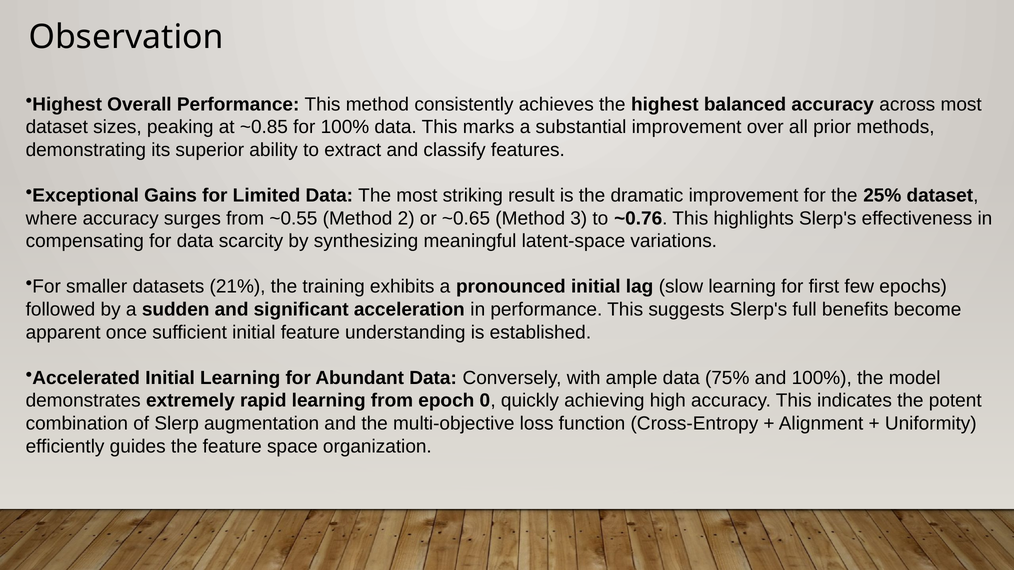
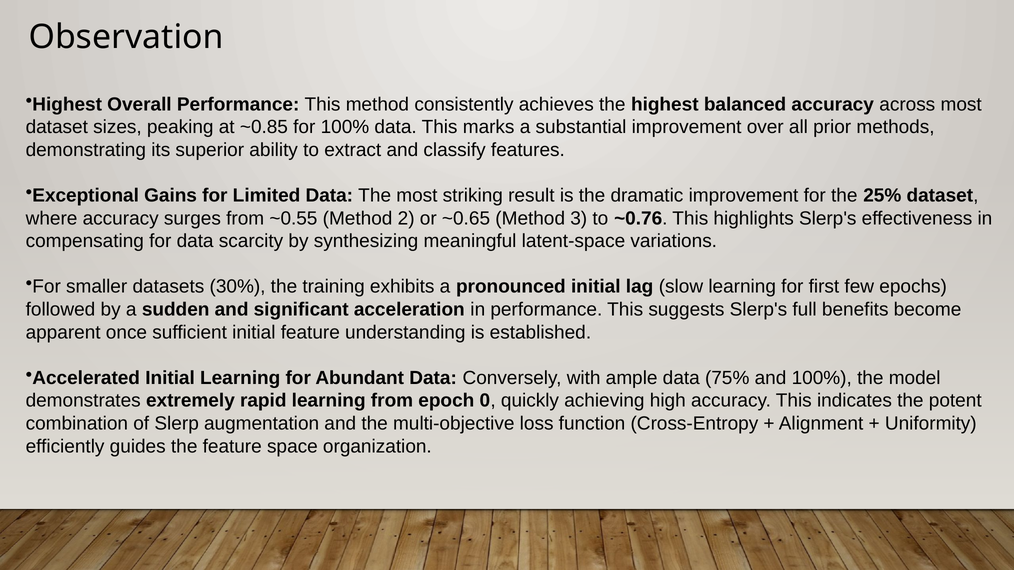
21%: 21% -> 30%
